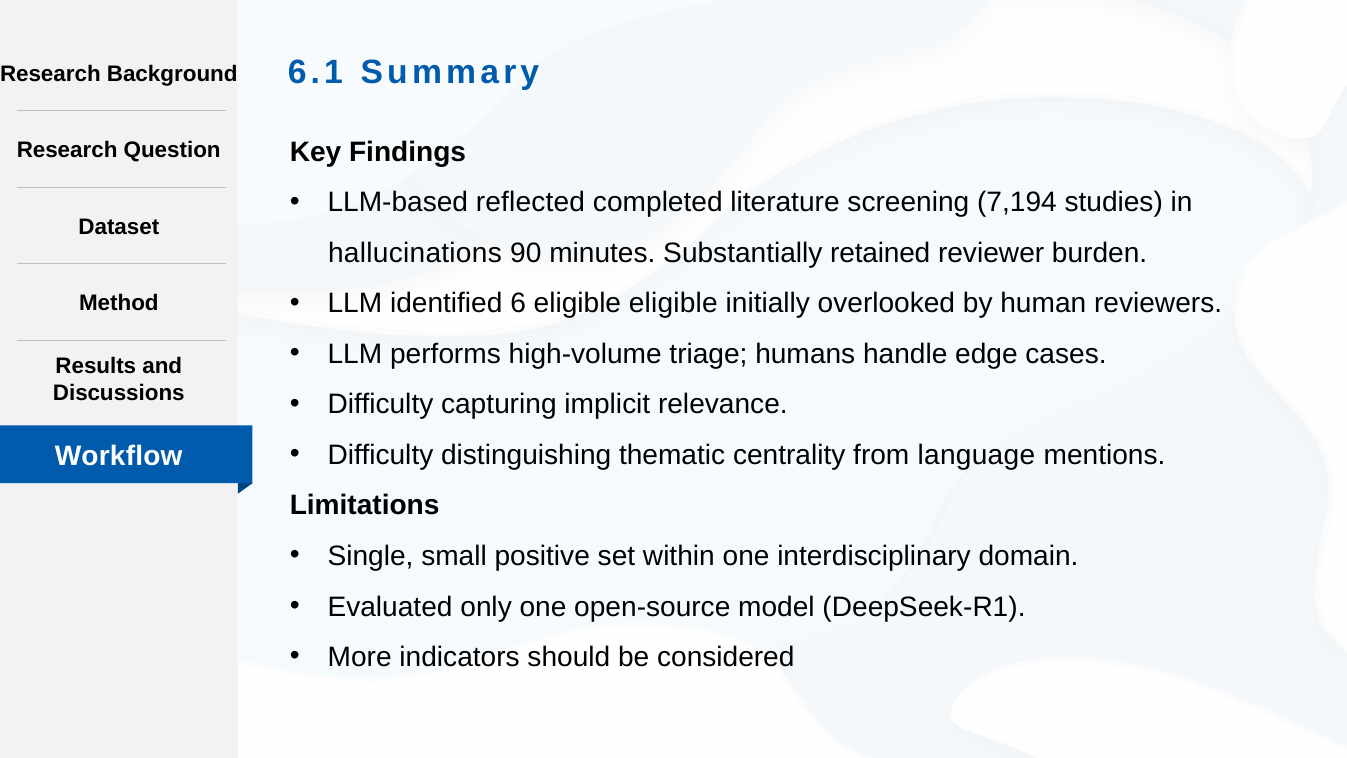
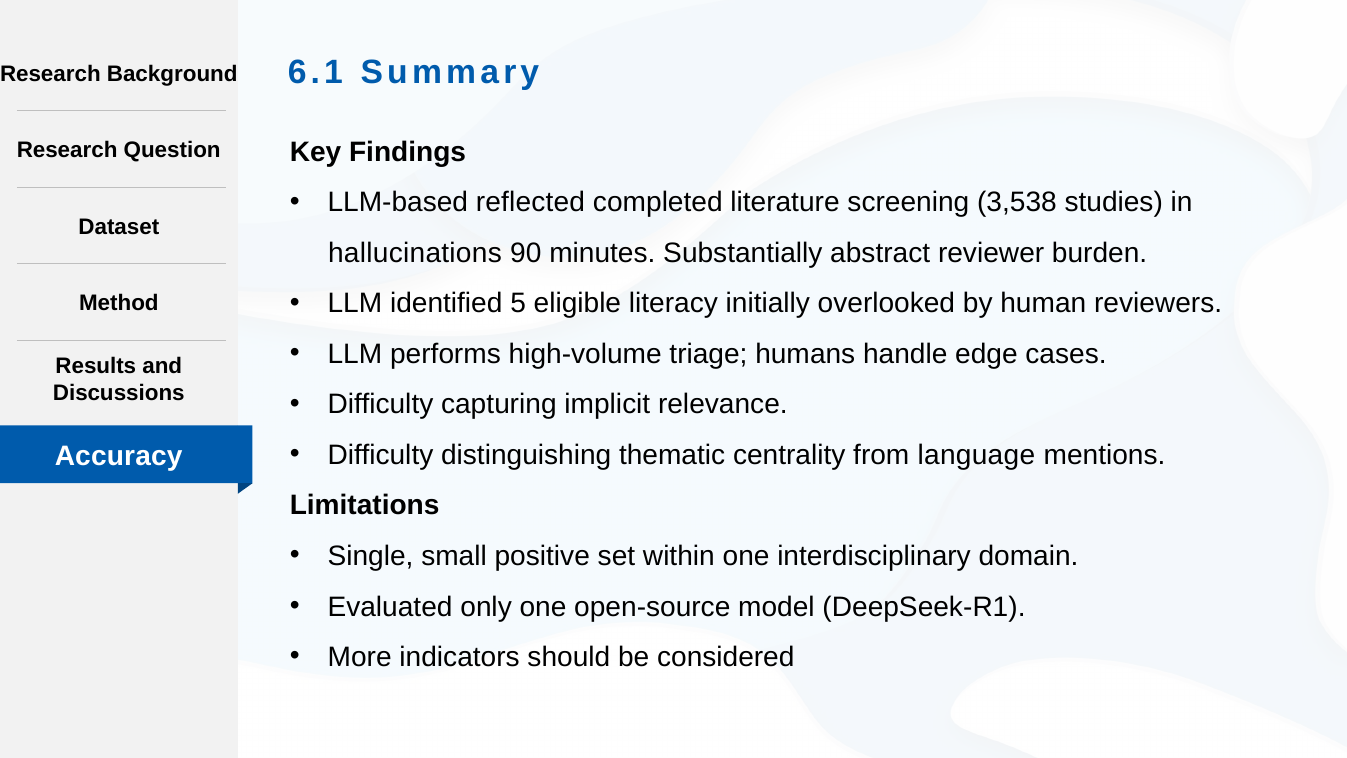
7,194: 7,194 -> 3,538
retained: retained -> abstract
6: 6 -> 5
eligible eligible: eligible -> literacy
Workflow: Workflow -> Accuracy
